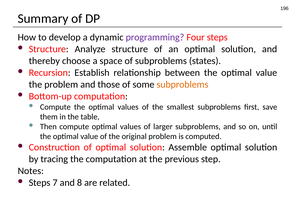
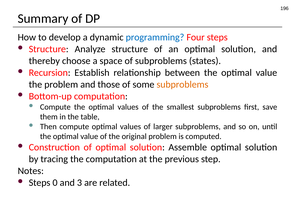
programming colour: purple -> blue
7: 7 -> 0
8: 8 -> 3
